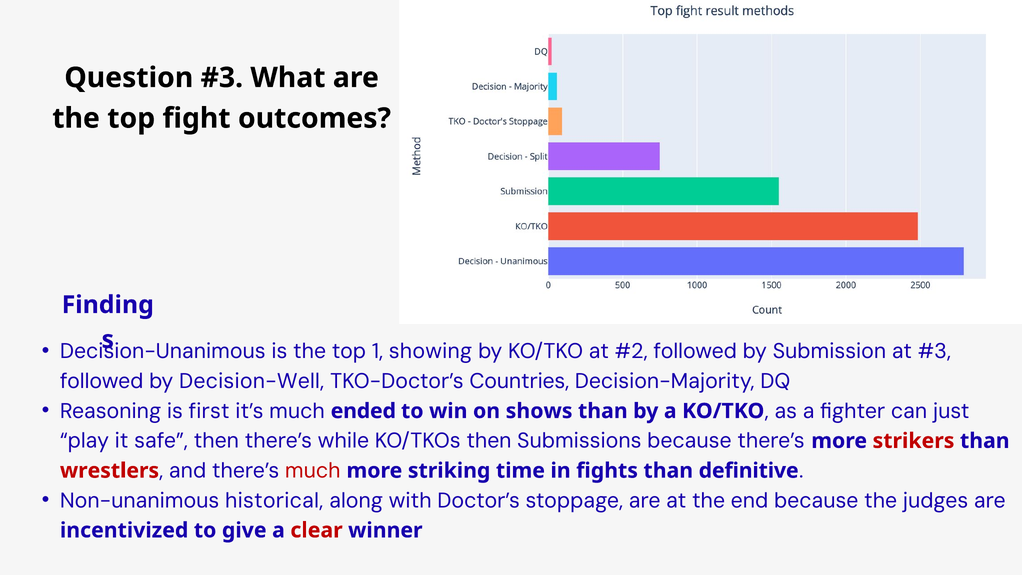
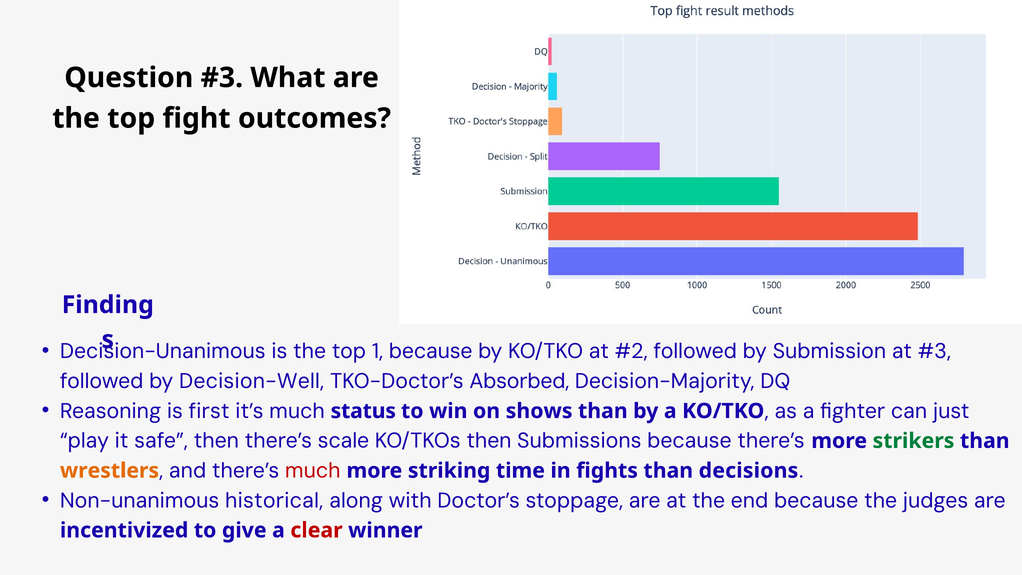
1 showing: showing -> because
Countries: Countries -> Absorbed
ended: ended -> status
while: while -> scale
strikers colour: red -> green
wrestlers colour: red -> orange
definitive: definitive -> decisions
